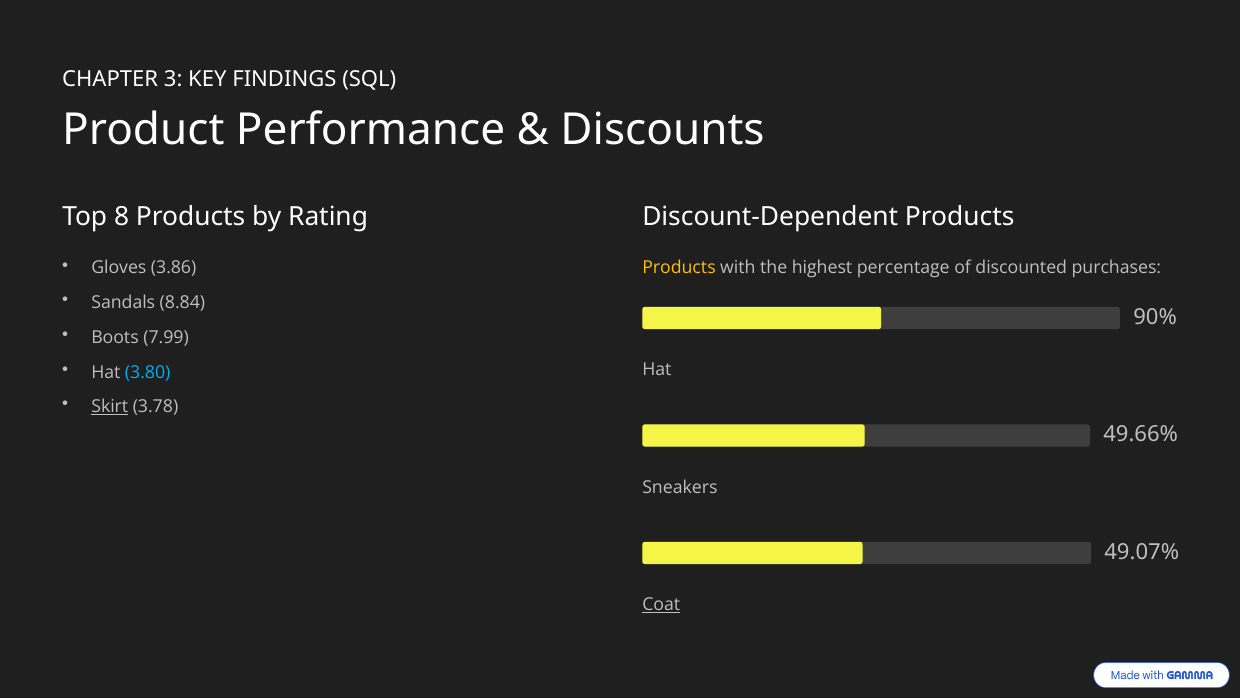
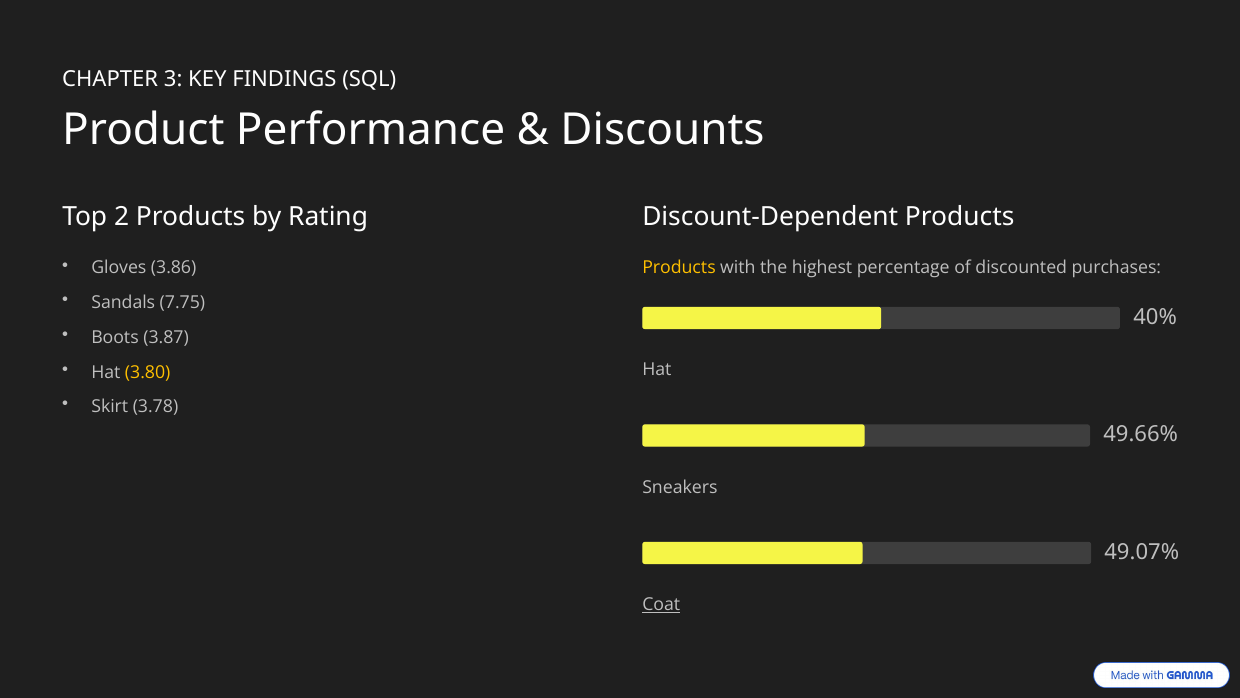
8: 8 -> 2
8.84: 8.84 -> 7.75
90%: 90% -> 40%
7.99: 7.99 -> 3.87
3.80 colour: light blue -> yellow
Skirt underline: present -> none
